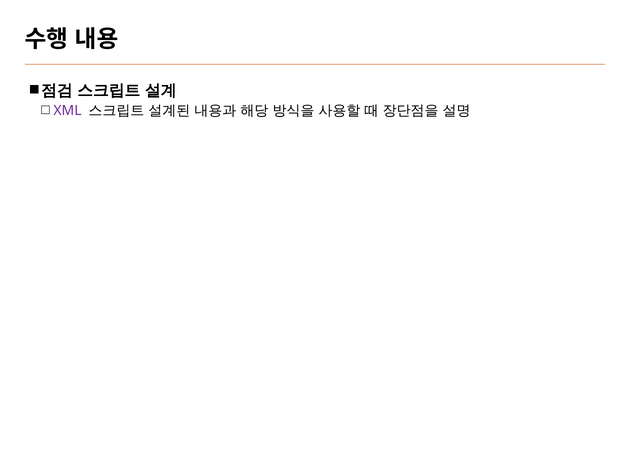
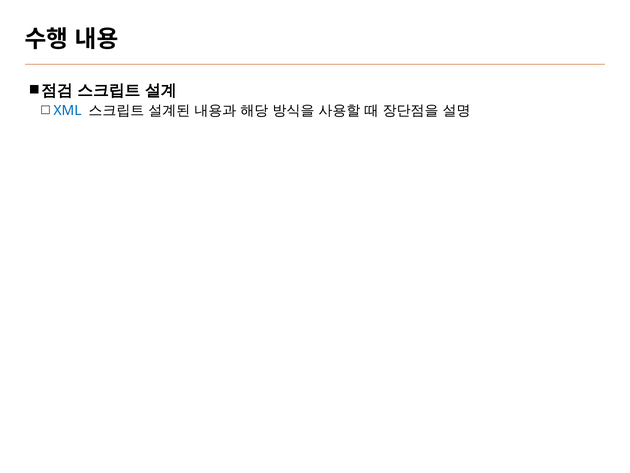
XML colour: purple -> blue
